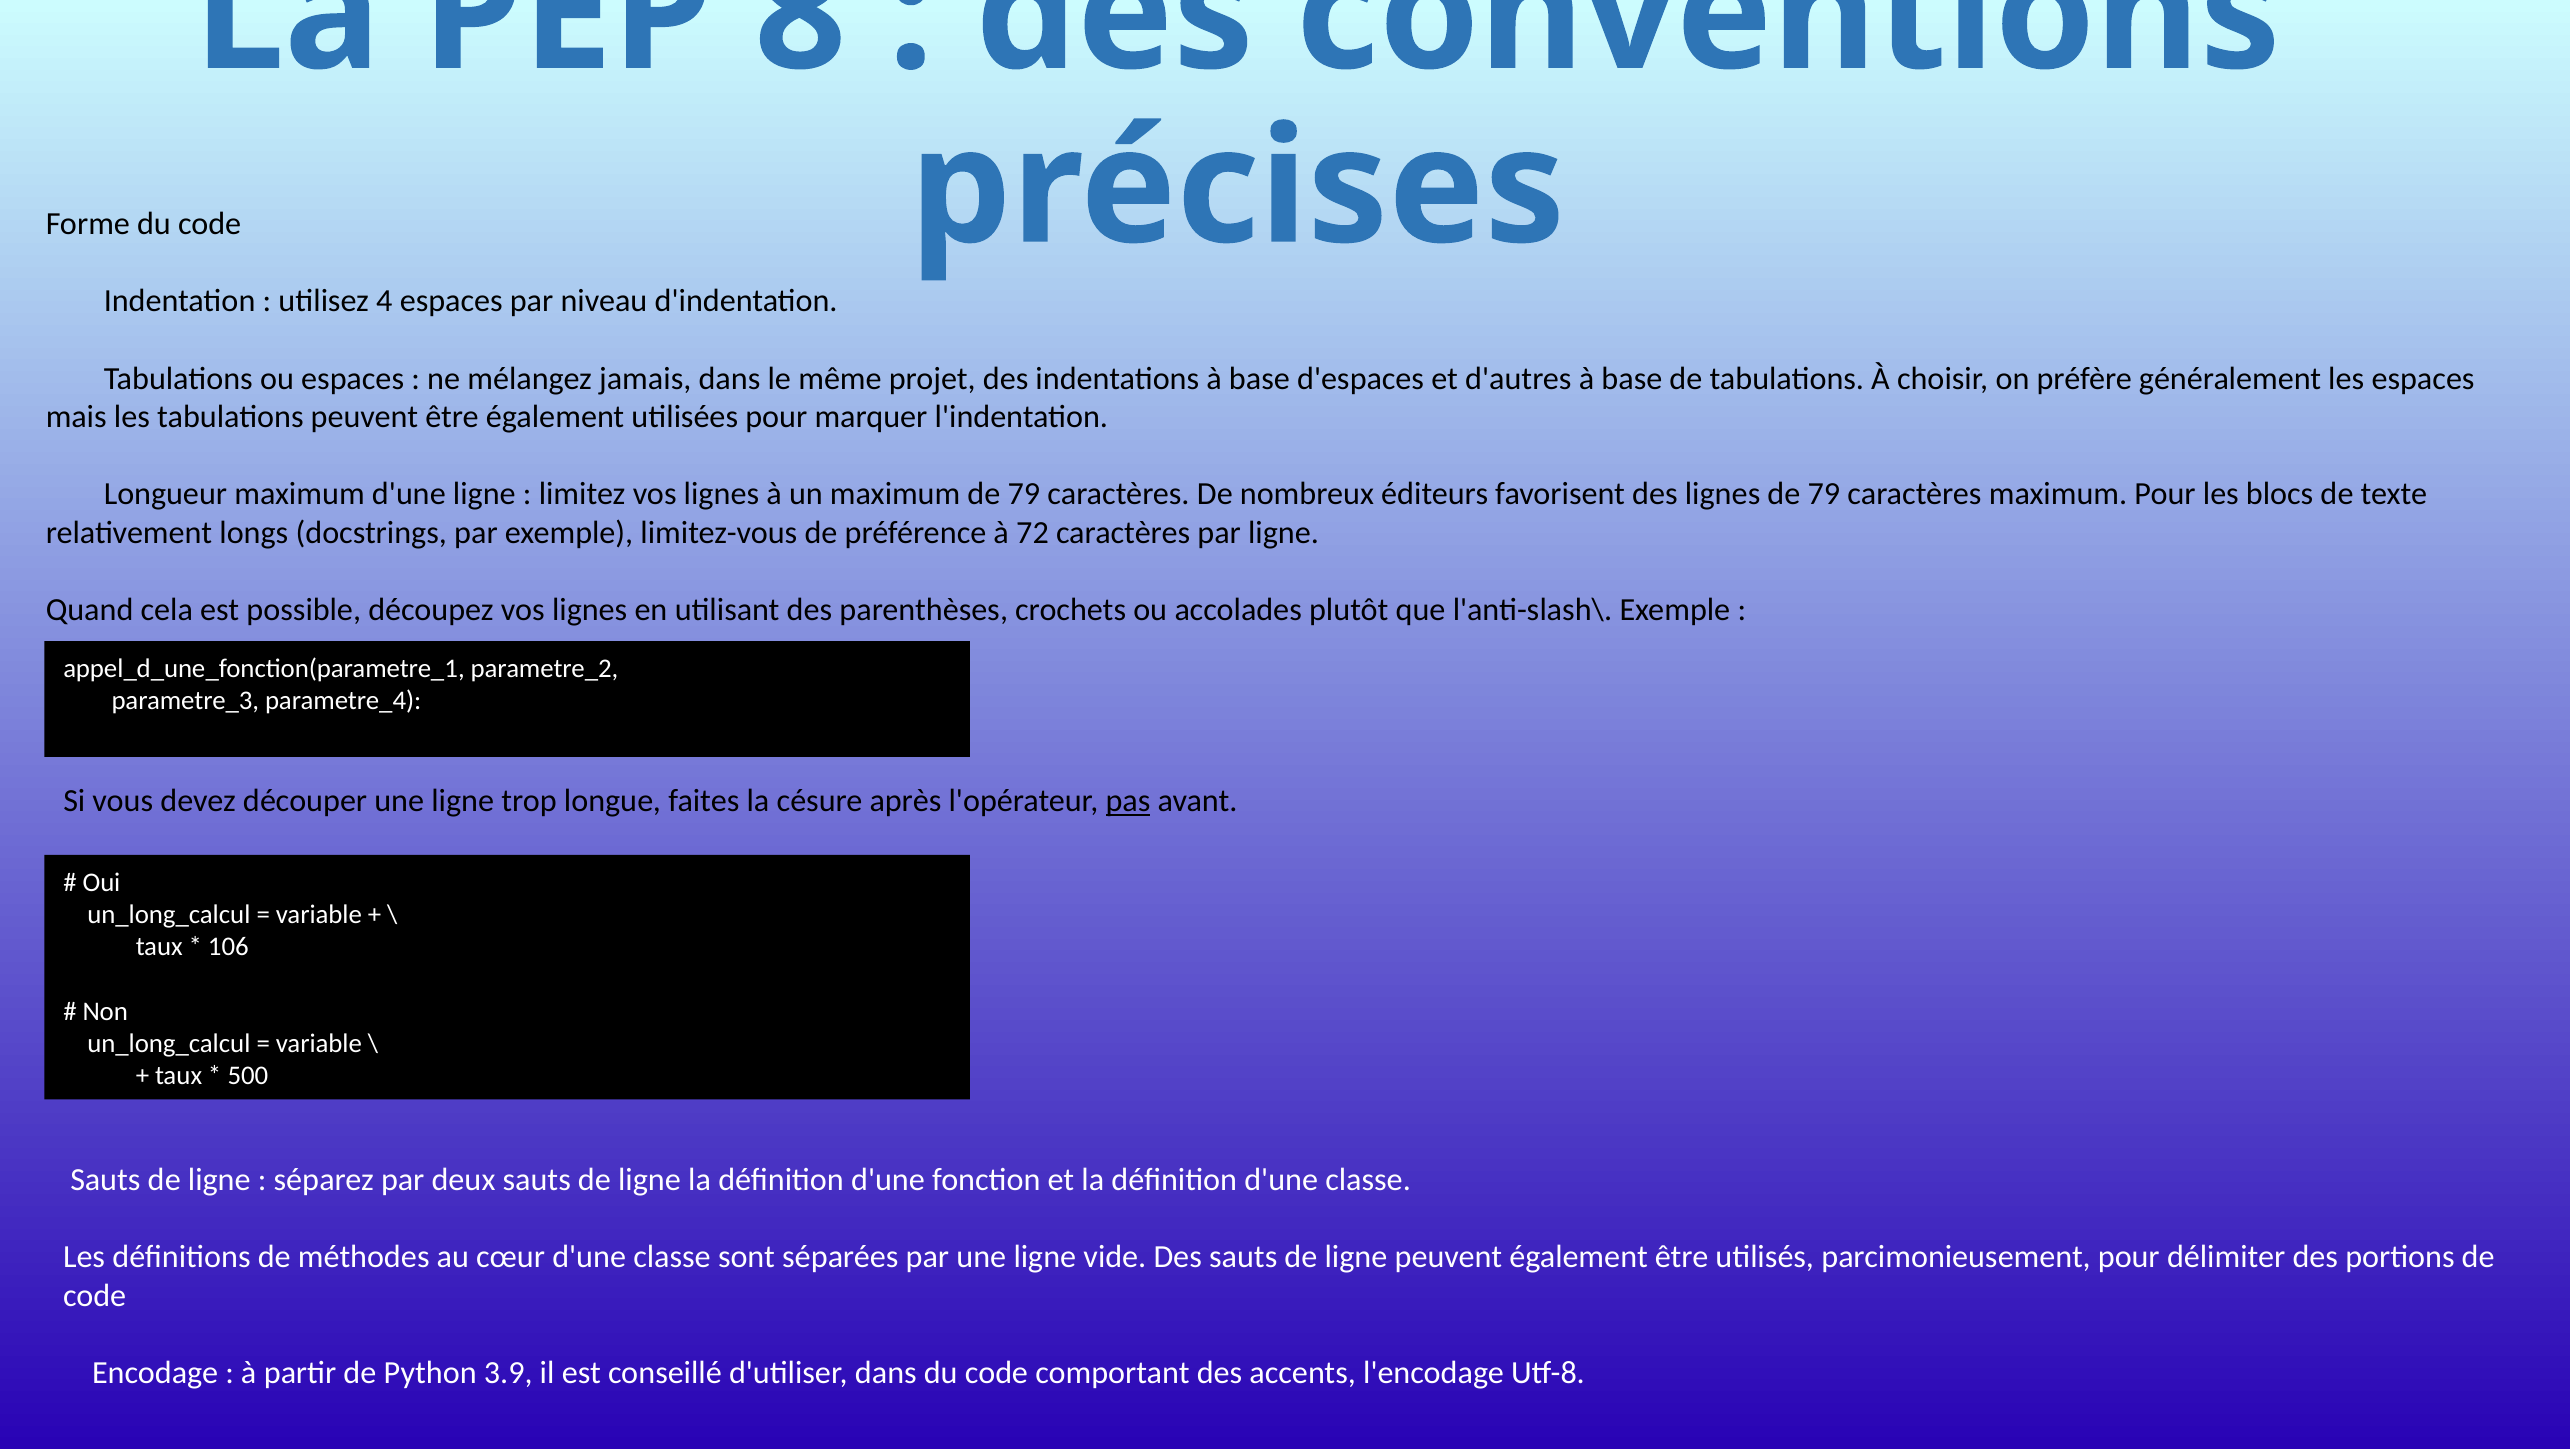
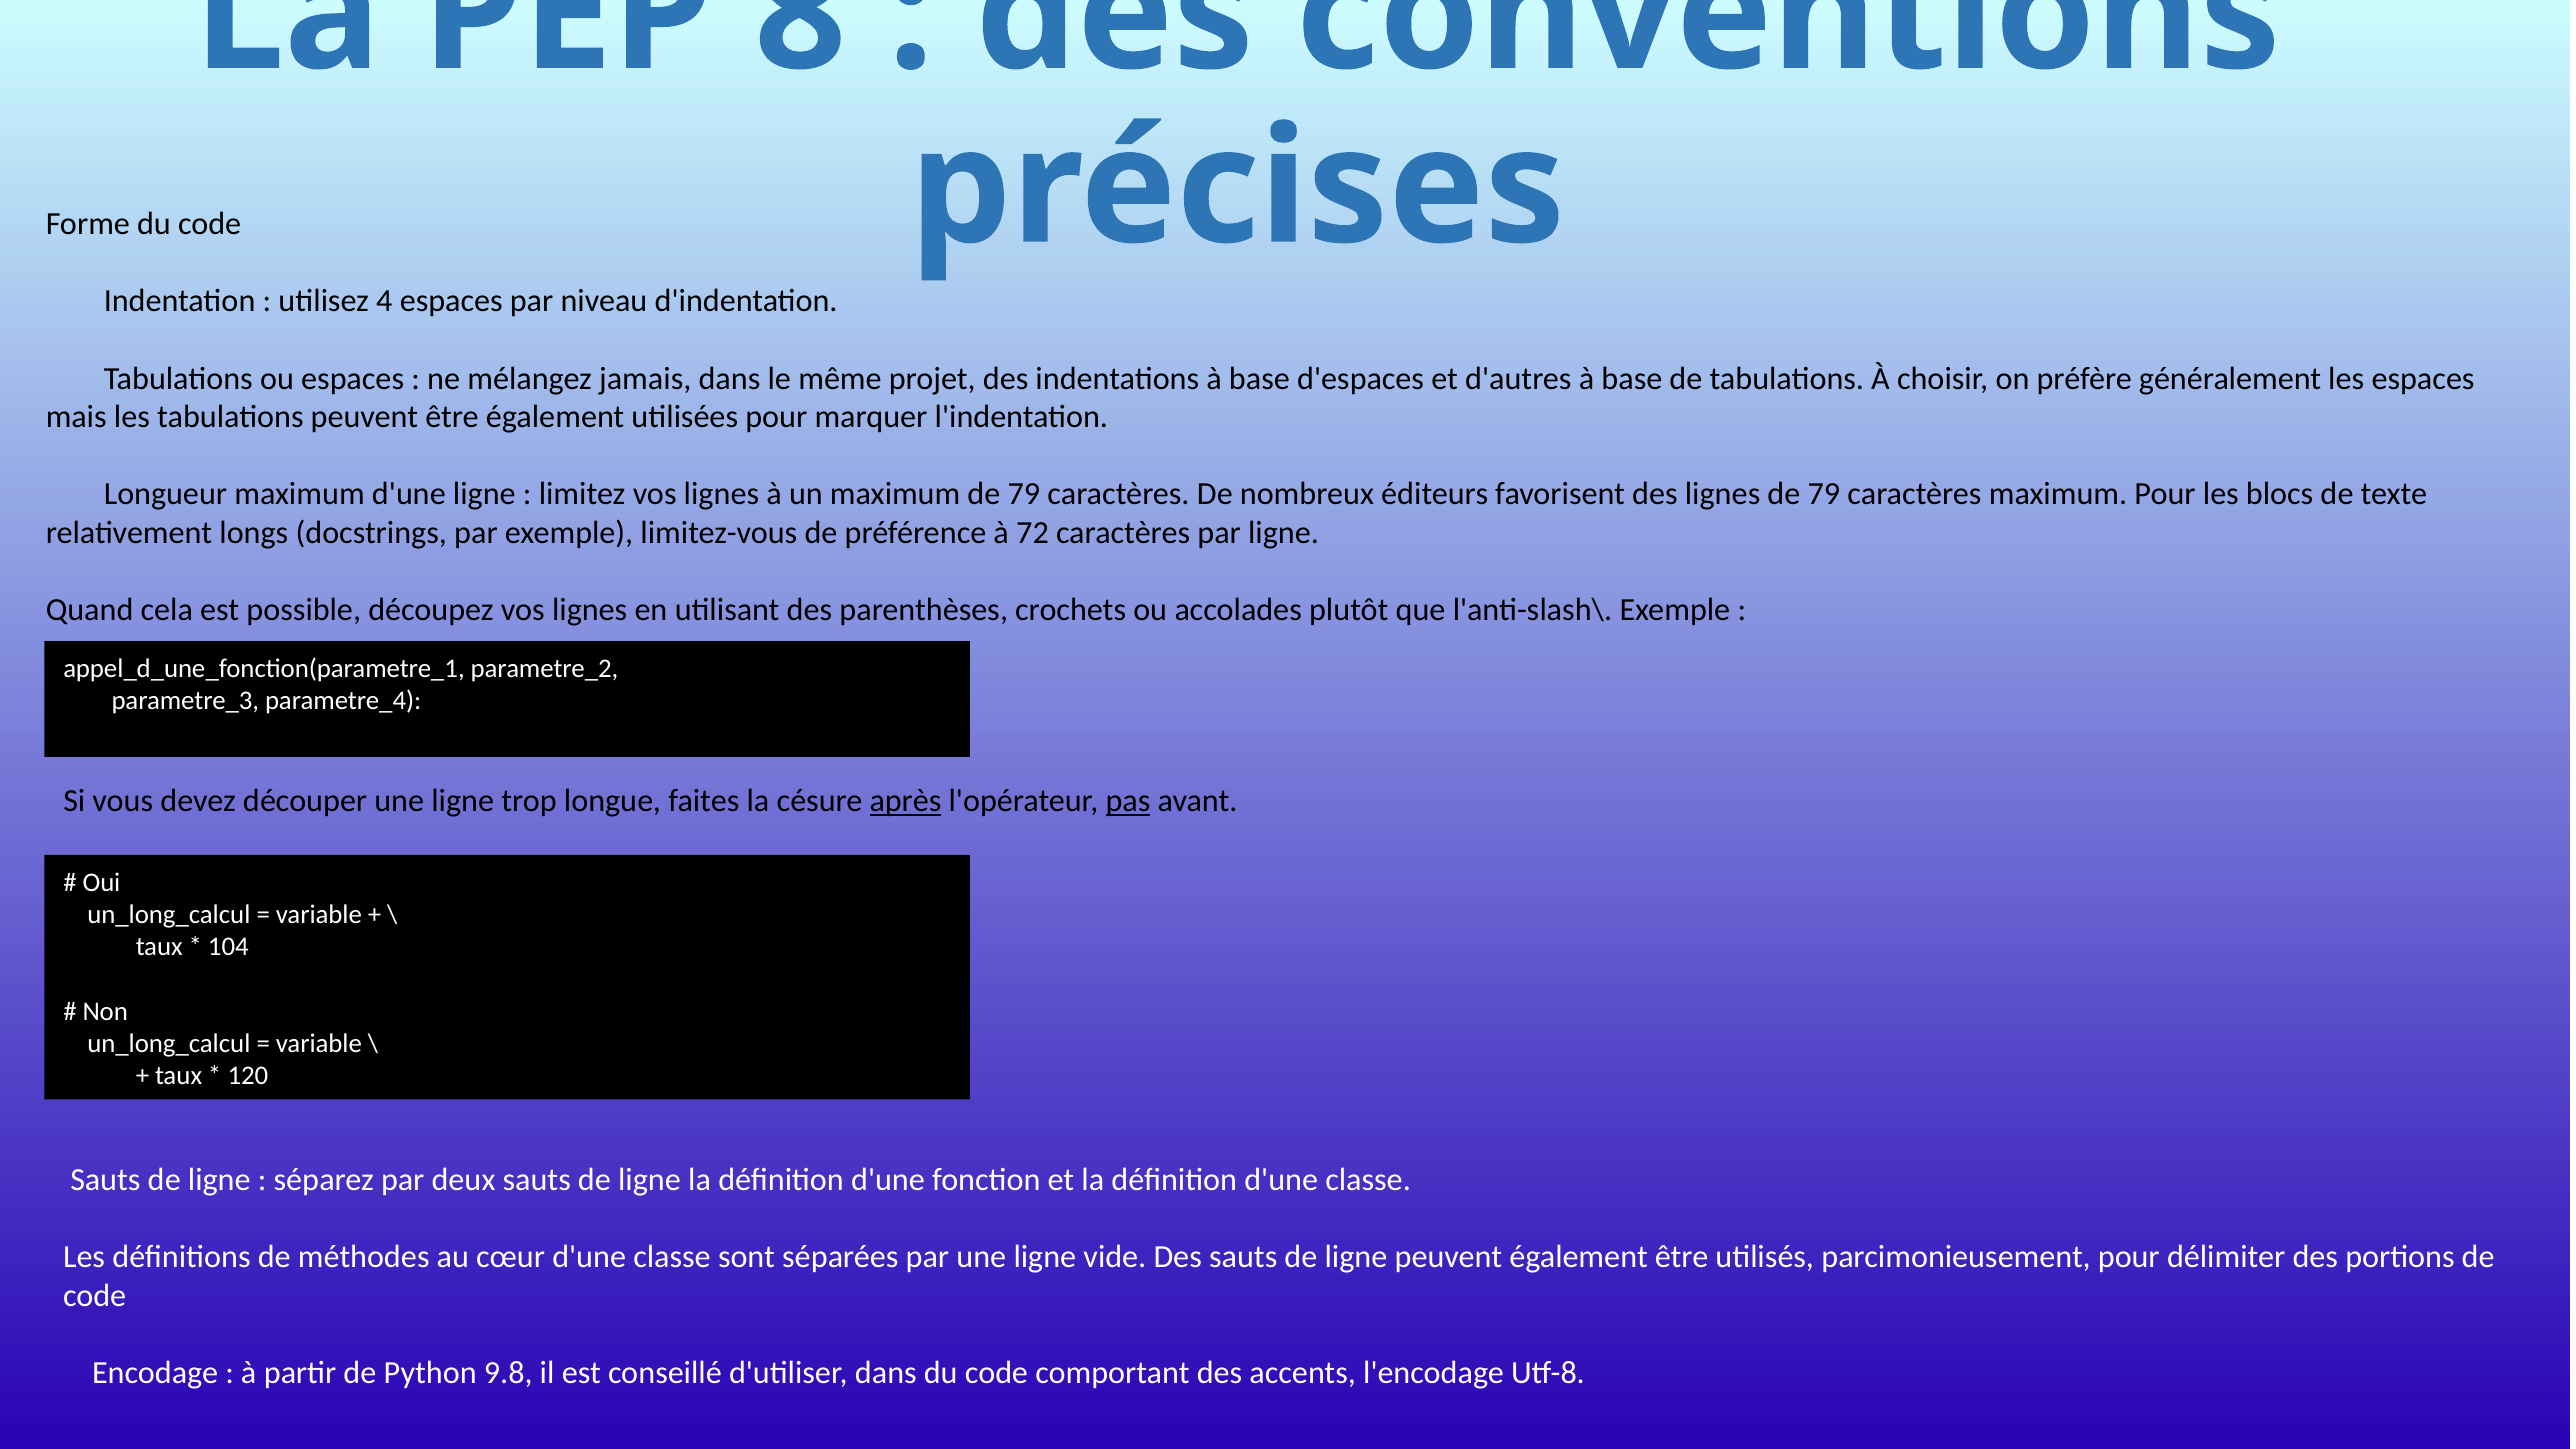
après underline: none -> present
106: 106 -> 104
500: 500 -> 120
3.9: 3.9 -> 9.8
